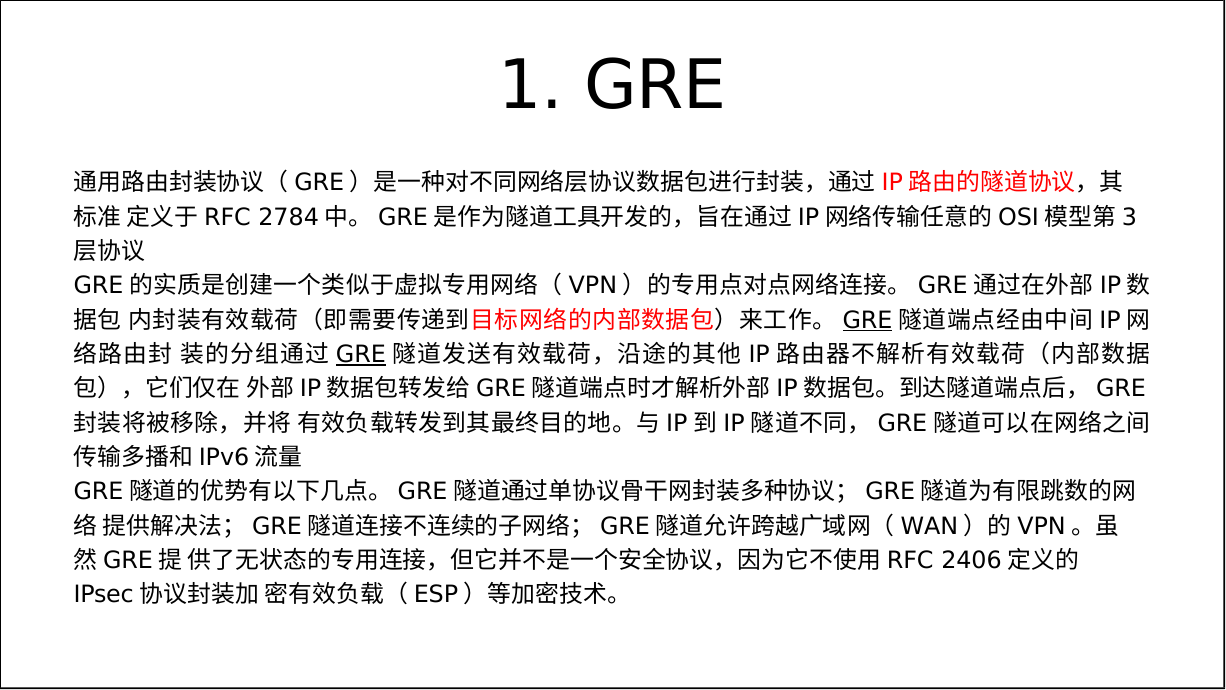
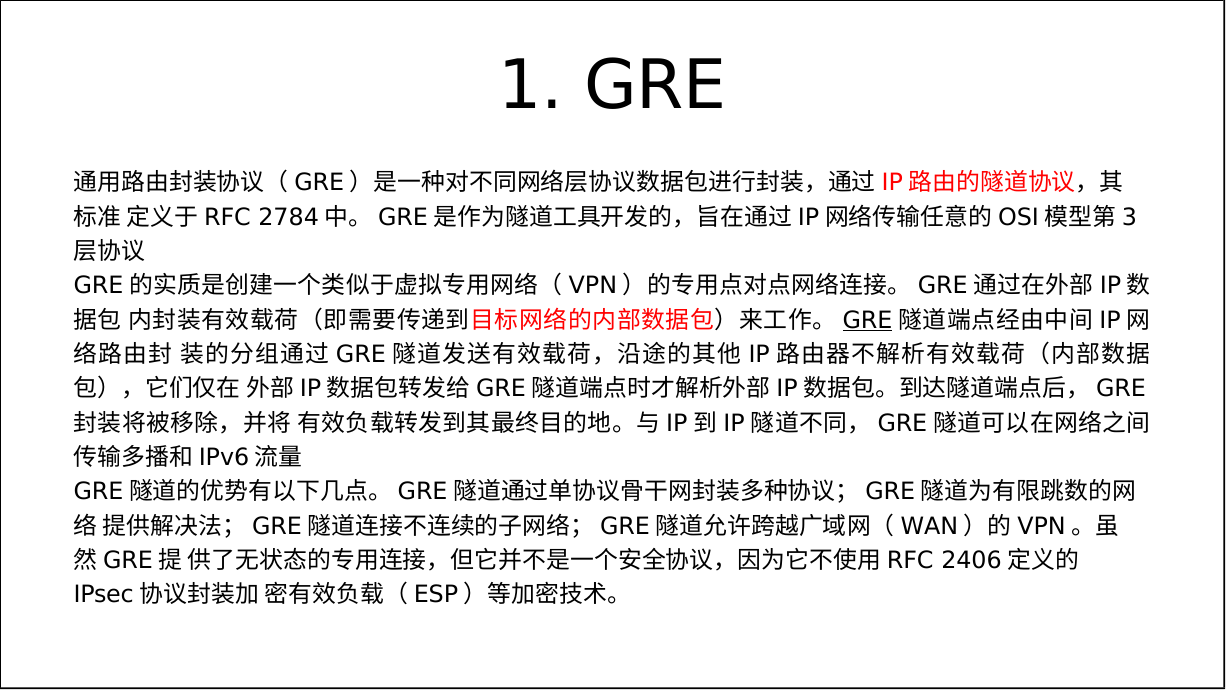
GRE at (361, 354) underline: present -> none
